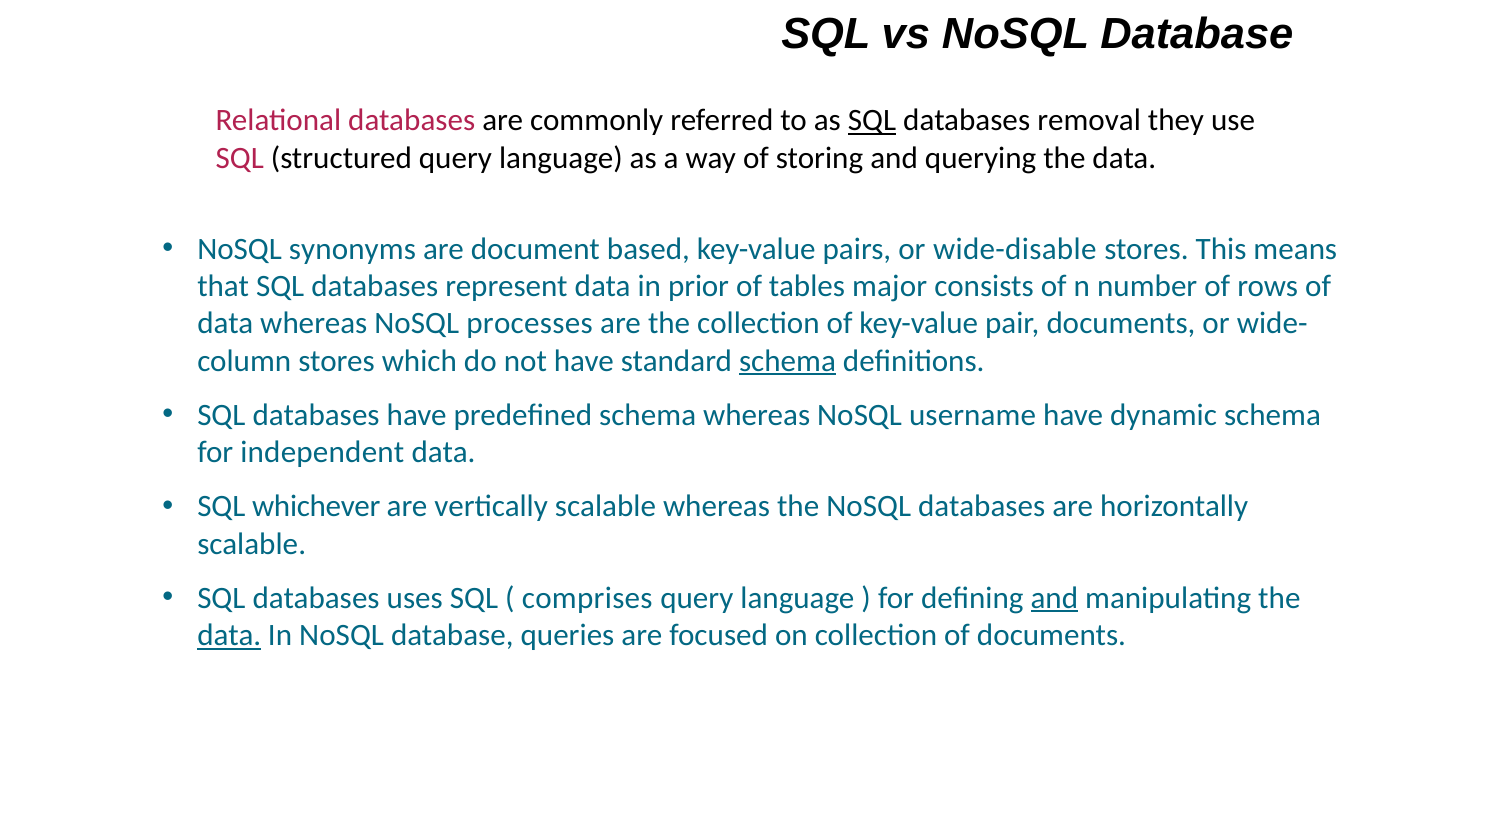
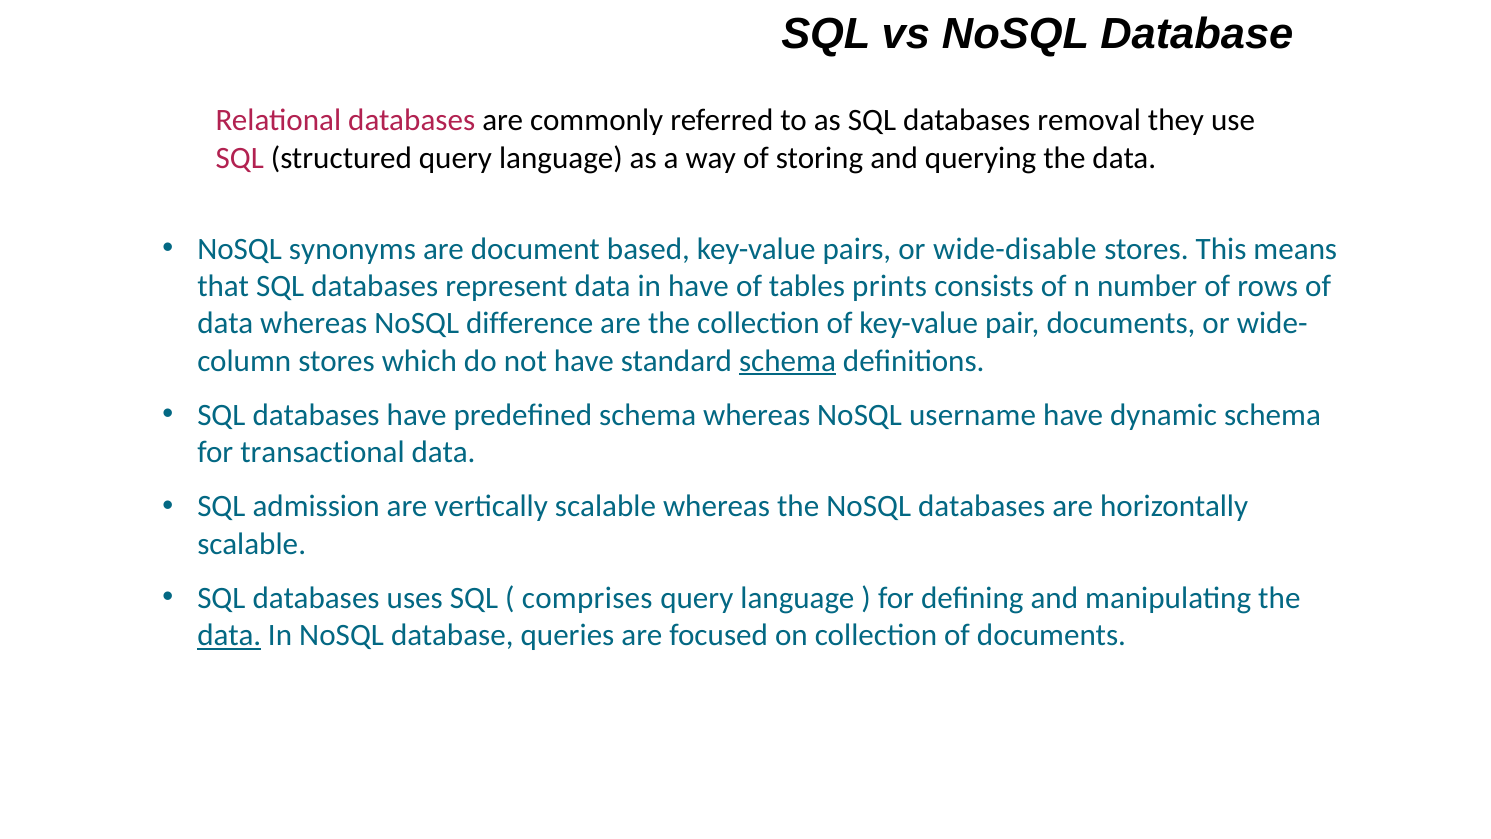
SQL at (872, 121) underline: present -> none
in prior: prior -> have
major: major -> prints
processes: processes -> difference
independent: independent -> transactional
whichever: whichever -> admission
and at (1054, 598) underline: present -> none
